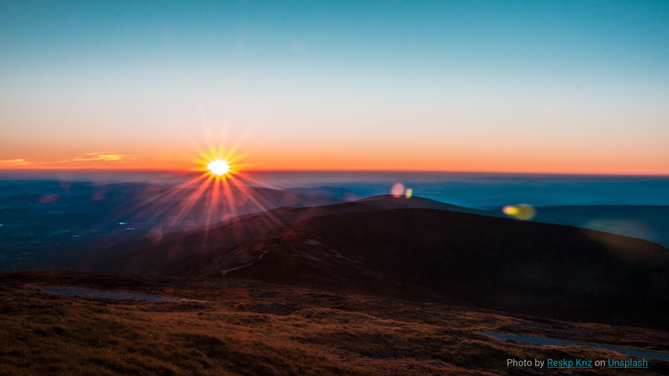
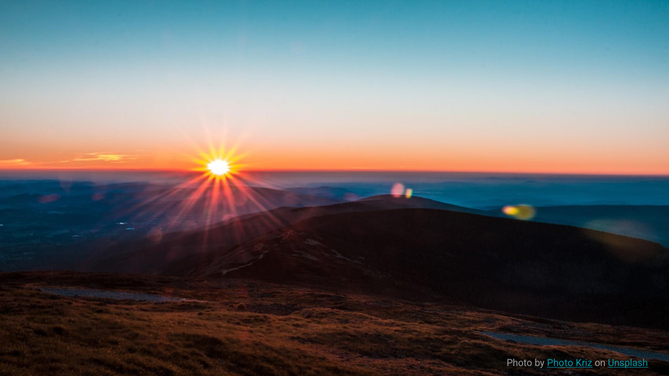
by Reskp: Reskp -> Photo
